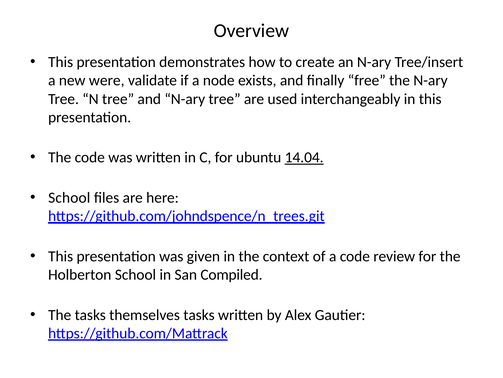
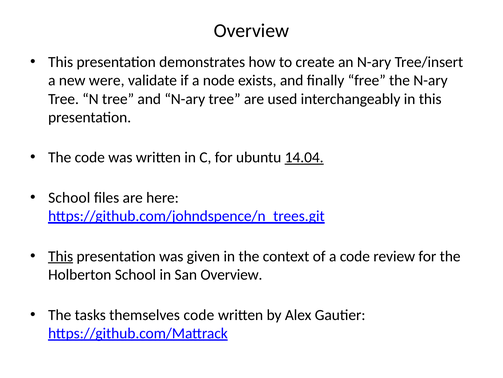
This at (61, 256) underline: none -> present
San Compiled: Compiled -> Overview
themselves tasks: tasks -> code
